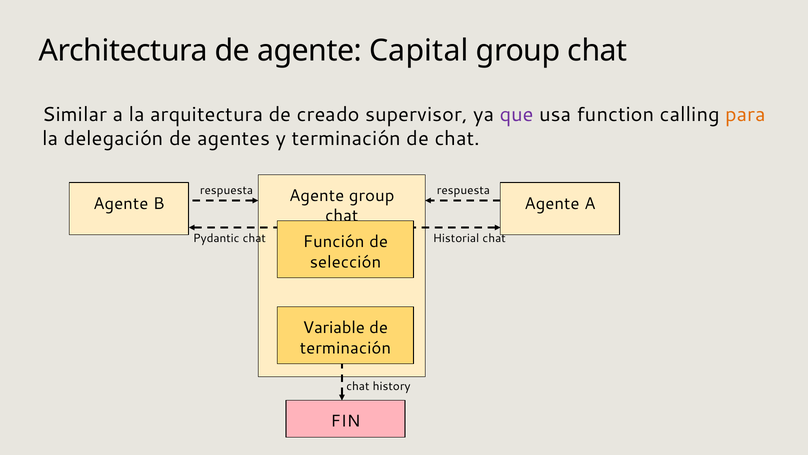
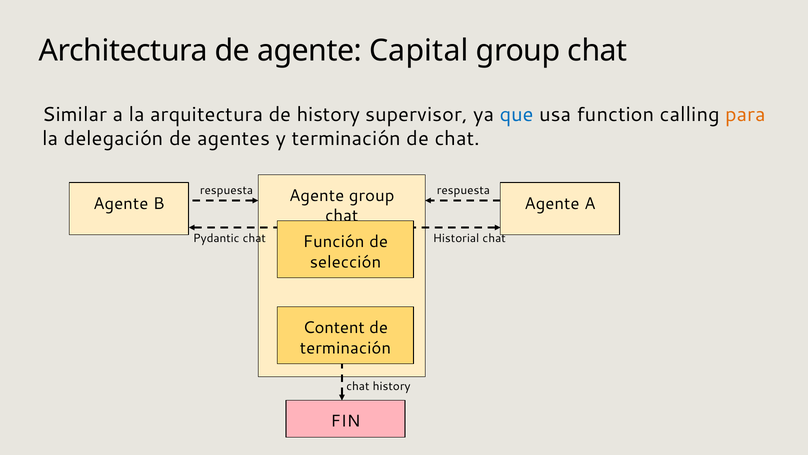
de creado: creado -> history
que colour: purple -> blue
Variable: Variable -> Content
